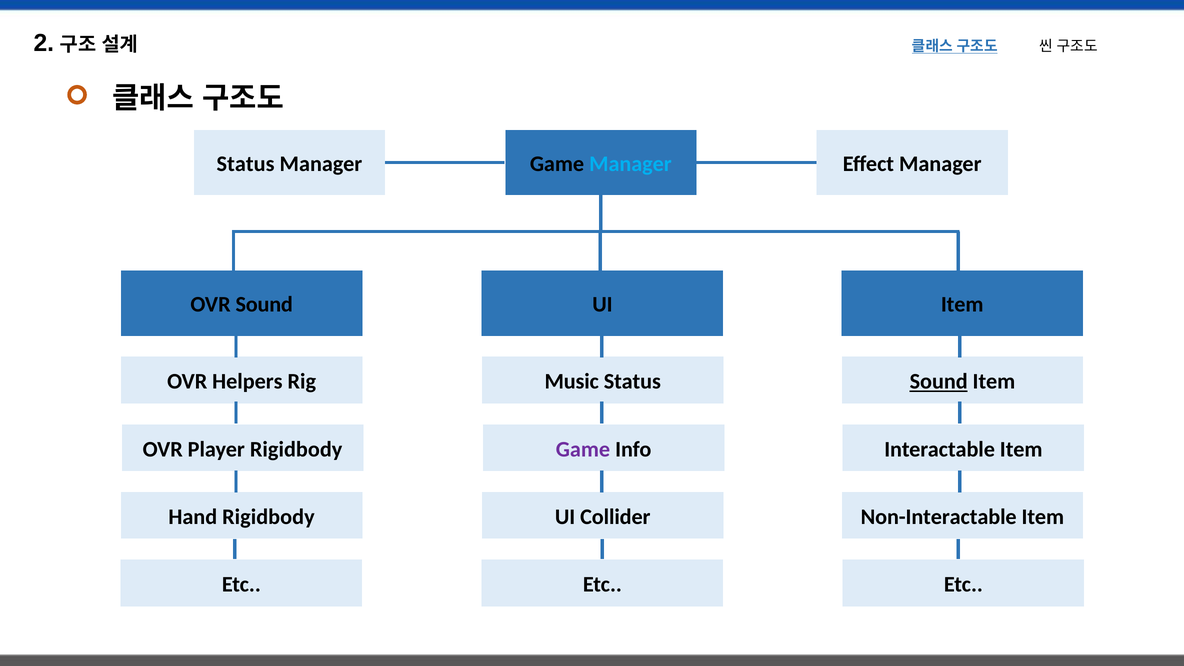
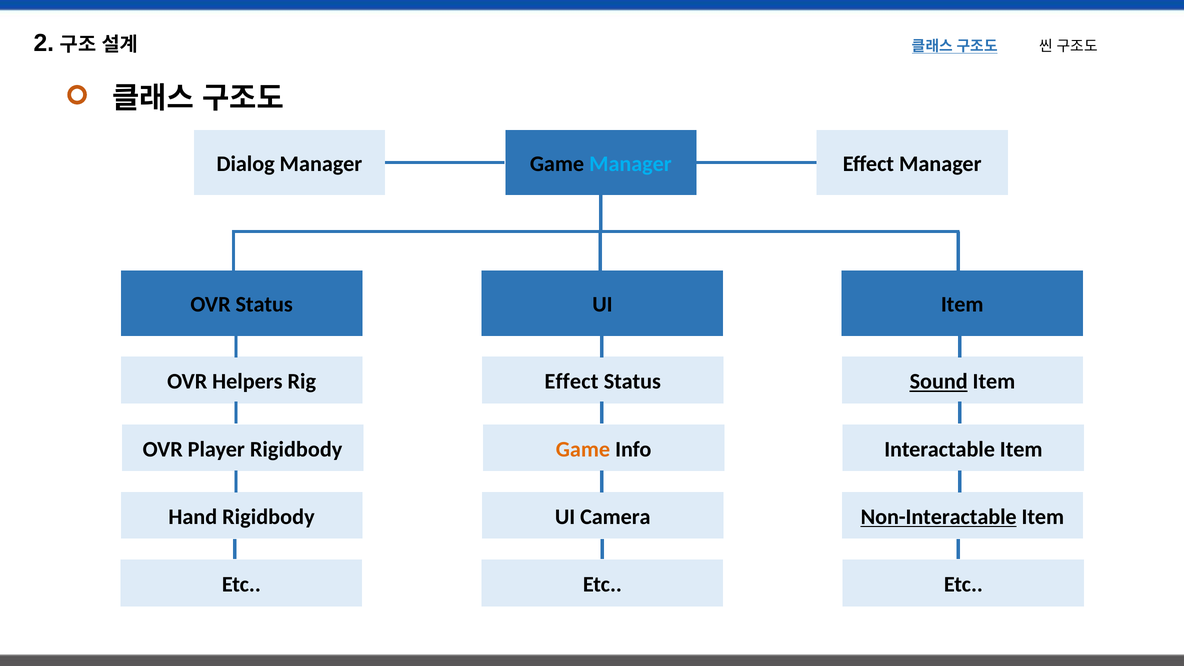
Status at (246, 164): Status -> Dialog
OVR Sound: Sound -> Status
Music at (572, 382): Music -> Effect
Game at (583, 449) colour: purple -> orange
Collider: Collider -> Camera
Non-Interactable underline: none -> present
